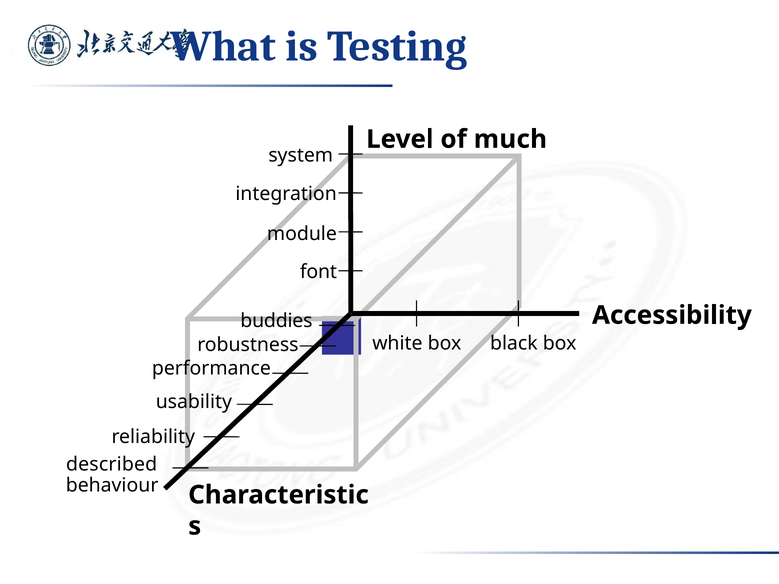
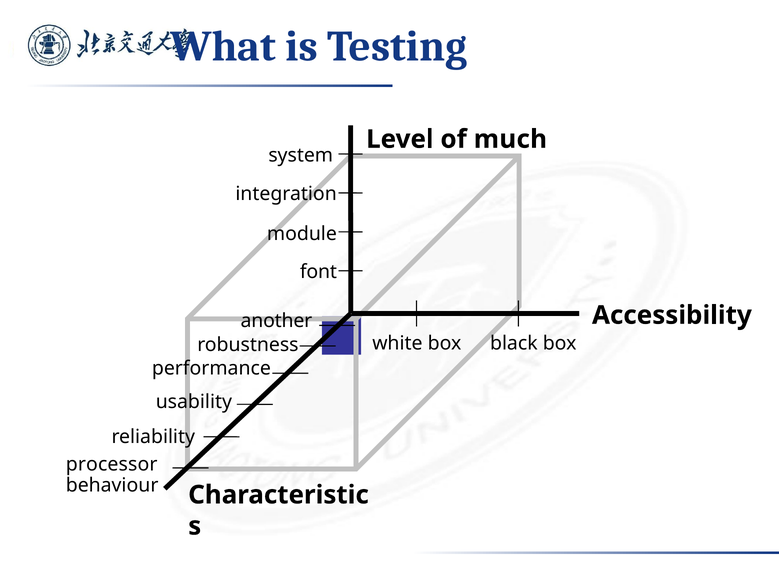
buddies: buddies -> another
described: described -> processor
